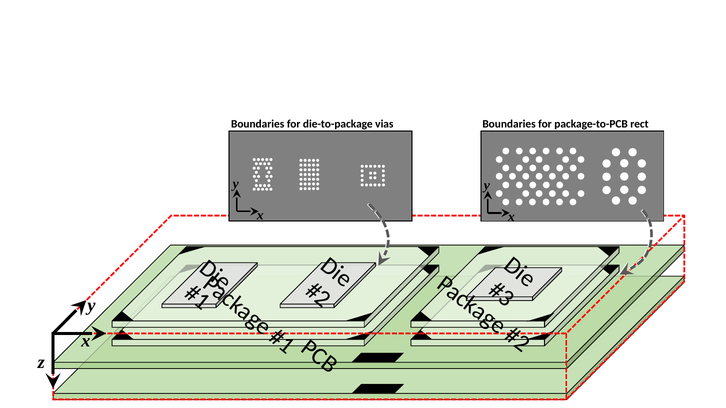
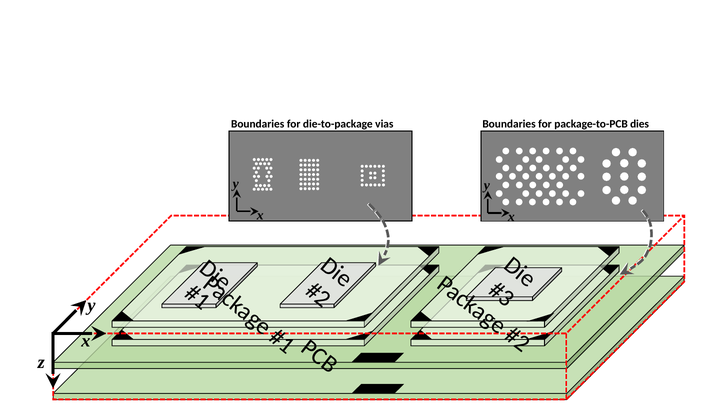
rect: rect -> dies
